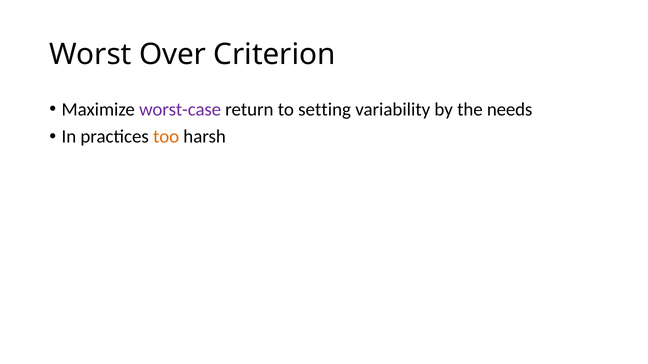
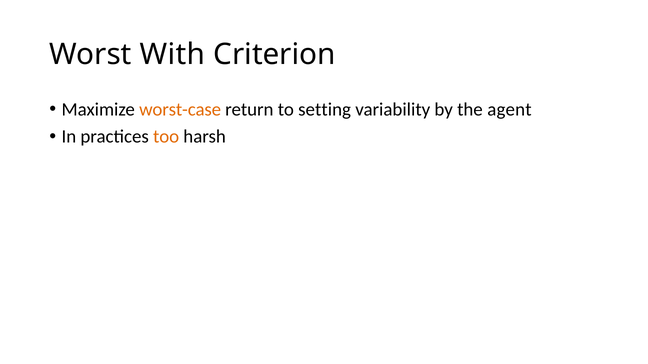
Over: Over -> With
worst-case colour: purple -> orange
needs: needs -> agent
